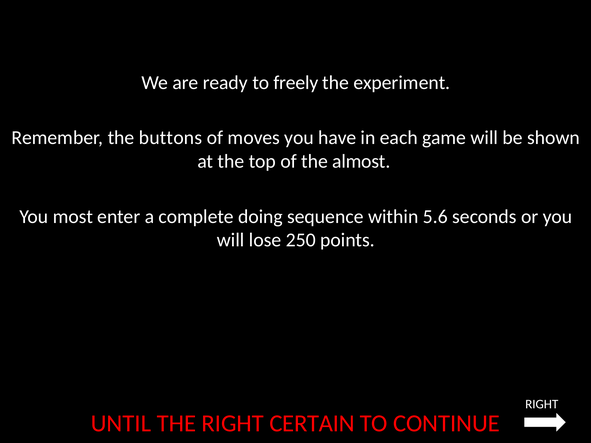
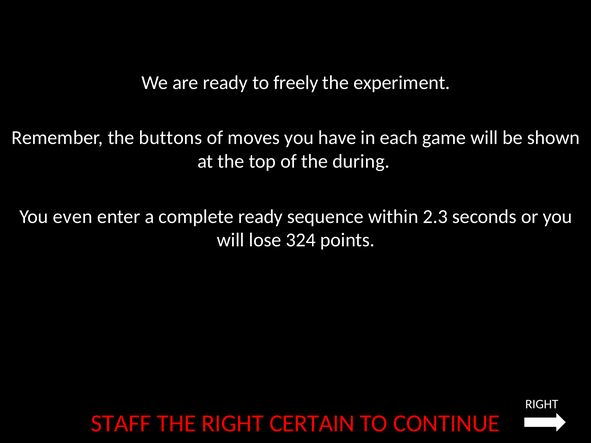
almost: almost -> during
most: most -> even
complete doing: doing -> ready
5.6: 5.6 -> 2.3
250: 250 -> 324
UNTIL: UNTIL -> STAFF
